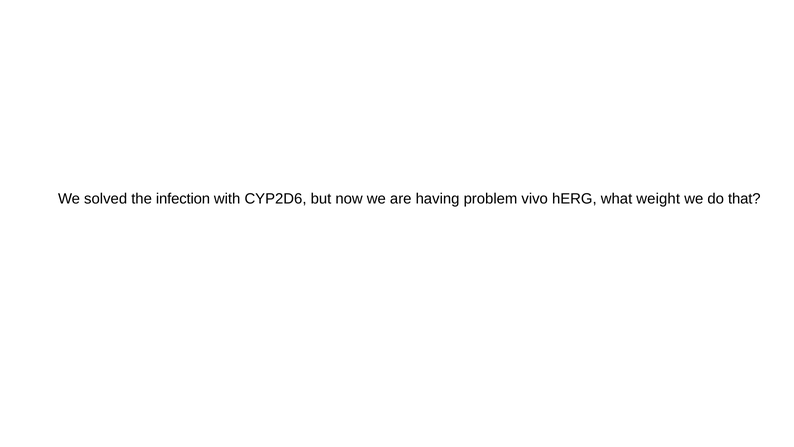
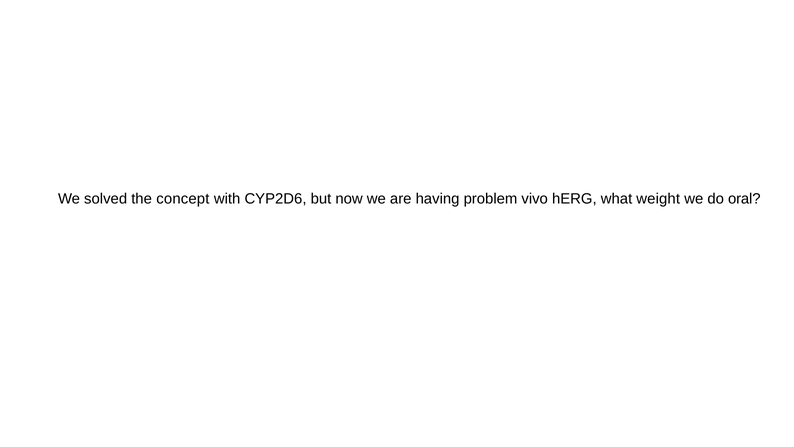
infection: infection -> concept
that: that -> oral
